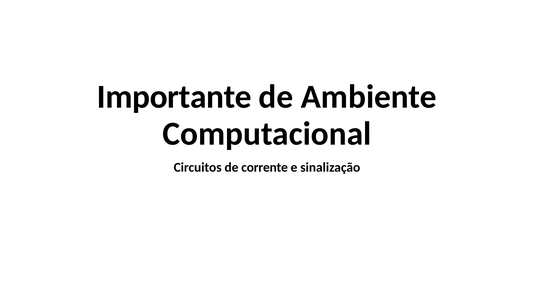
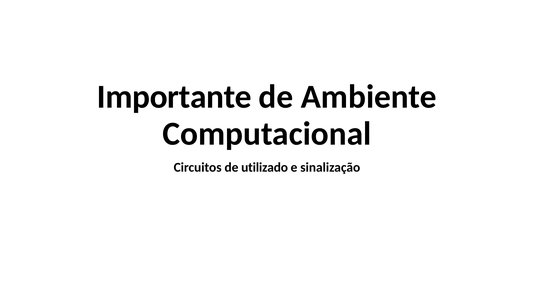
corrente: corrente -> utilizado
